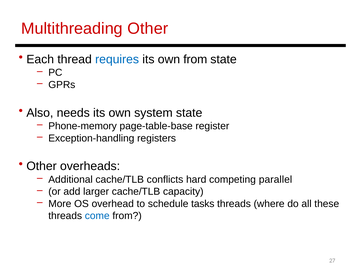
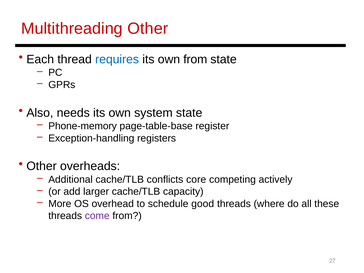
hard: hard -> core
parallel: parallel -> actively
tasks: tasks -> good
come colour: blue -> purple
